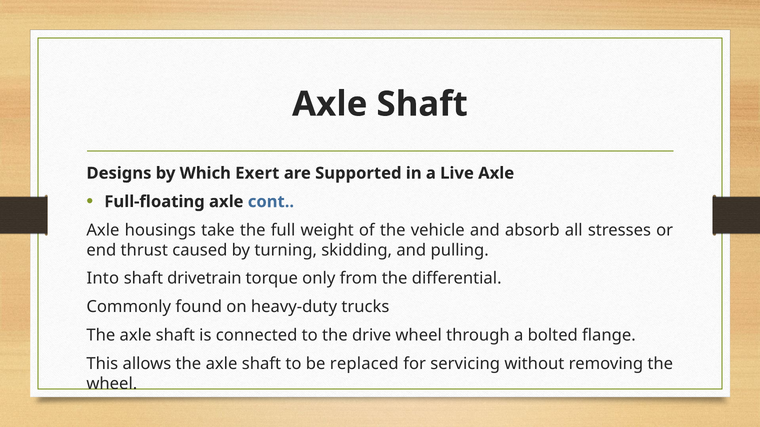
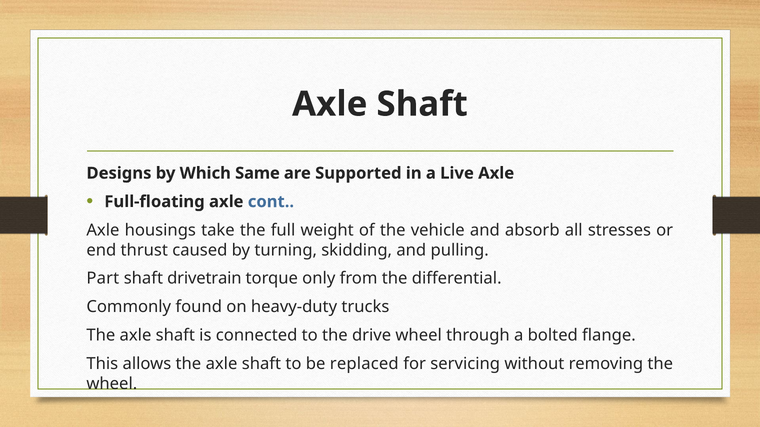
Exert: Exert -> Same
Into: Into -> Part
